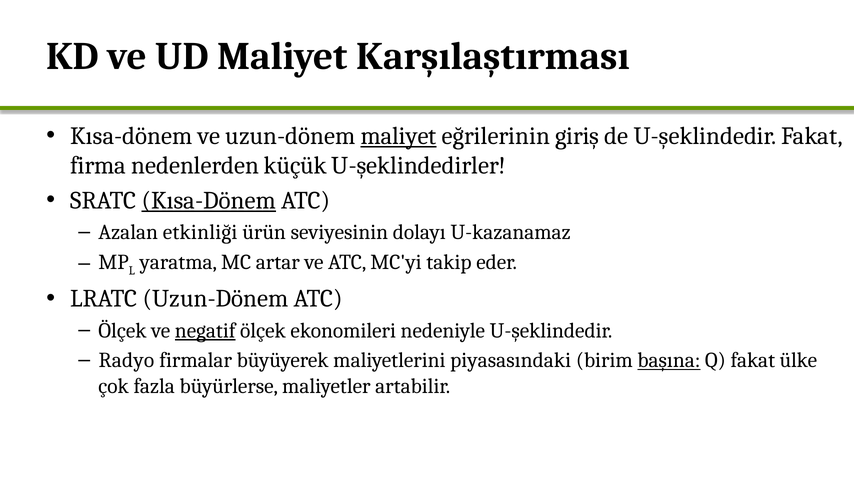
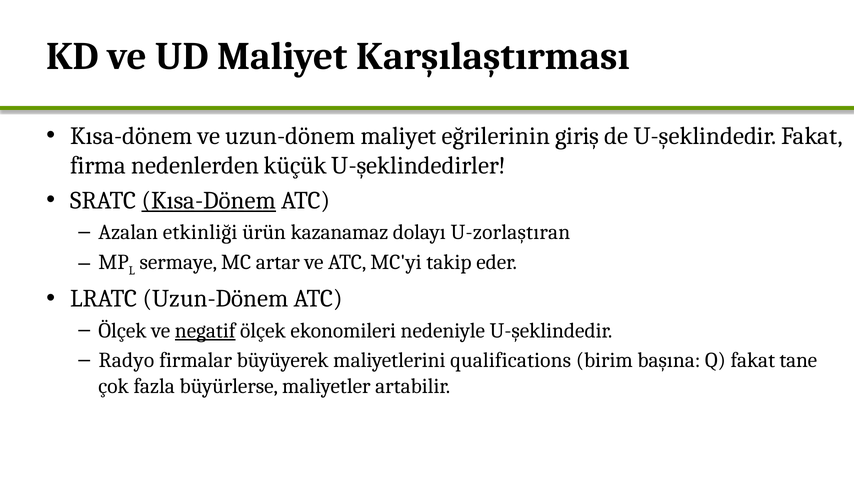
maliyet at (399, 136) underline: present -> none
seviyesinin: seviyesinin -> kazanamaz
U-kazanamaz: U-kazanamaz -> U-zorlaştıran
yaratma: yaratma -> sermaye
piyasasındaki: piyasasındaki -> qualifications
başına underline: present -> none
ülke: ülke -> tane
